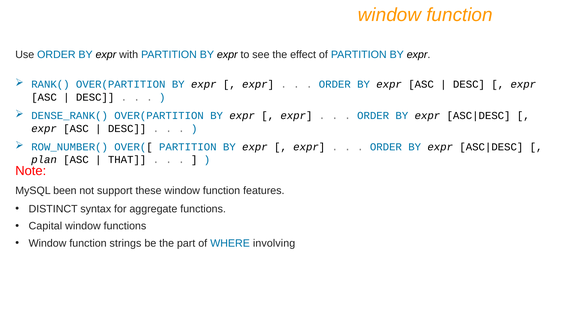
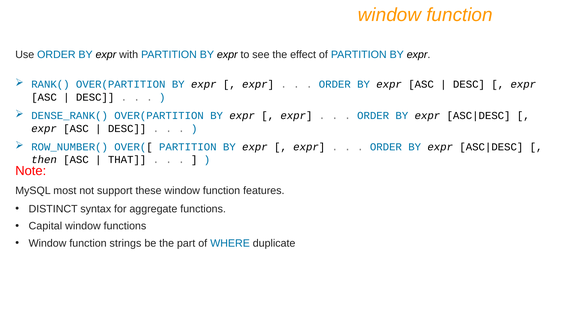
plan: plan -> then
been: been -> most
involving: involving -> duplicate
